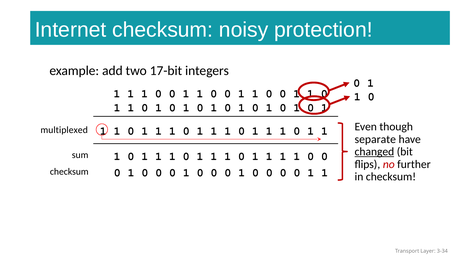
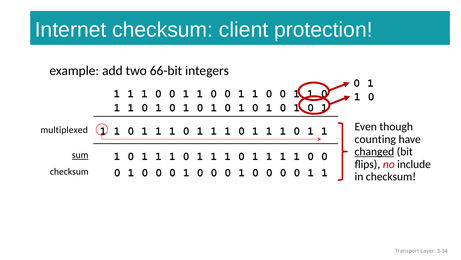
noisy: noisy -> client
17-bit: 17-bit -> 66-bit
separate: separate -> counting
sum underline: none -> present
further: further -> include
